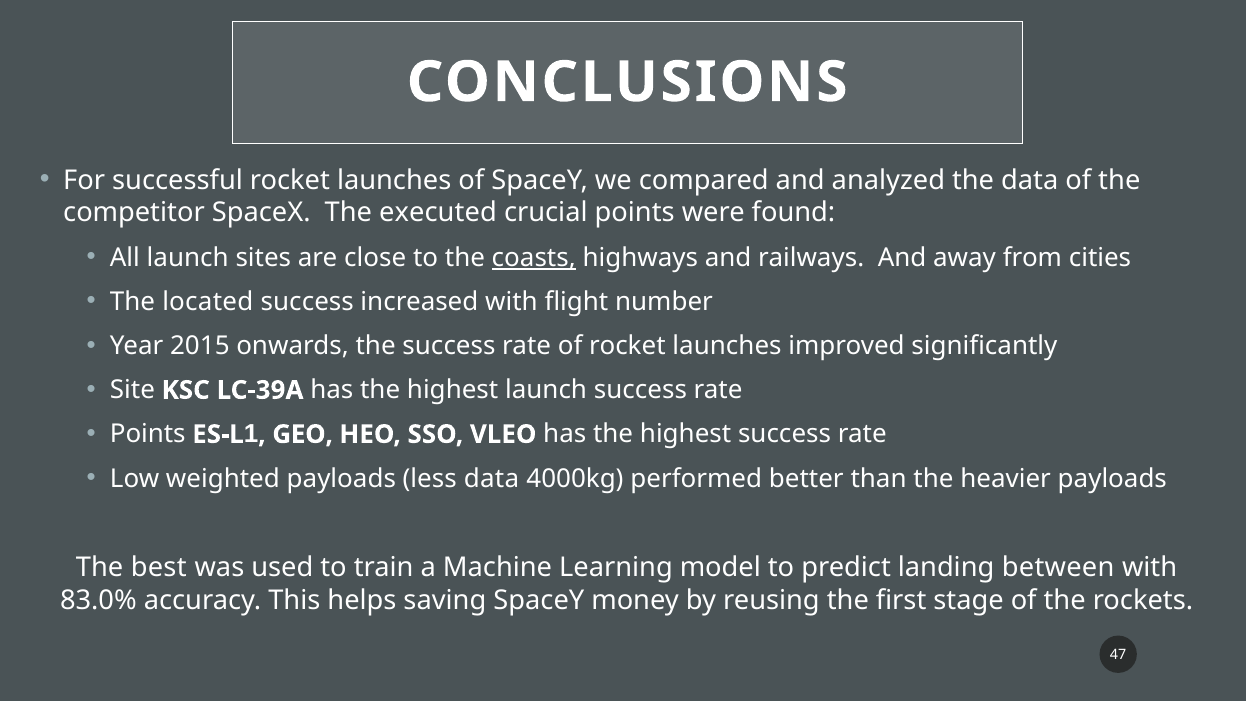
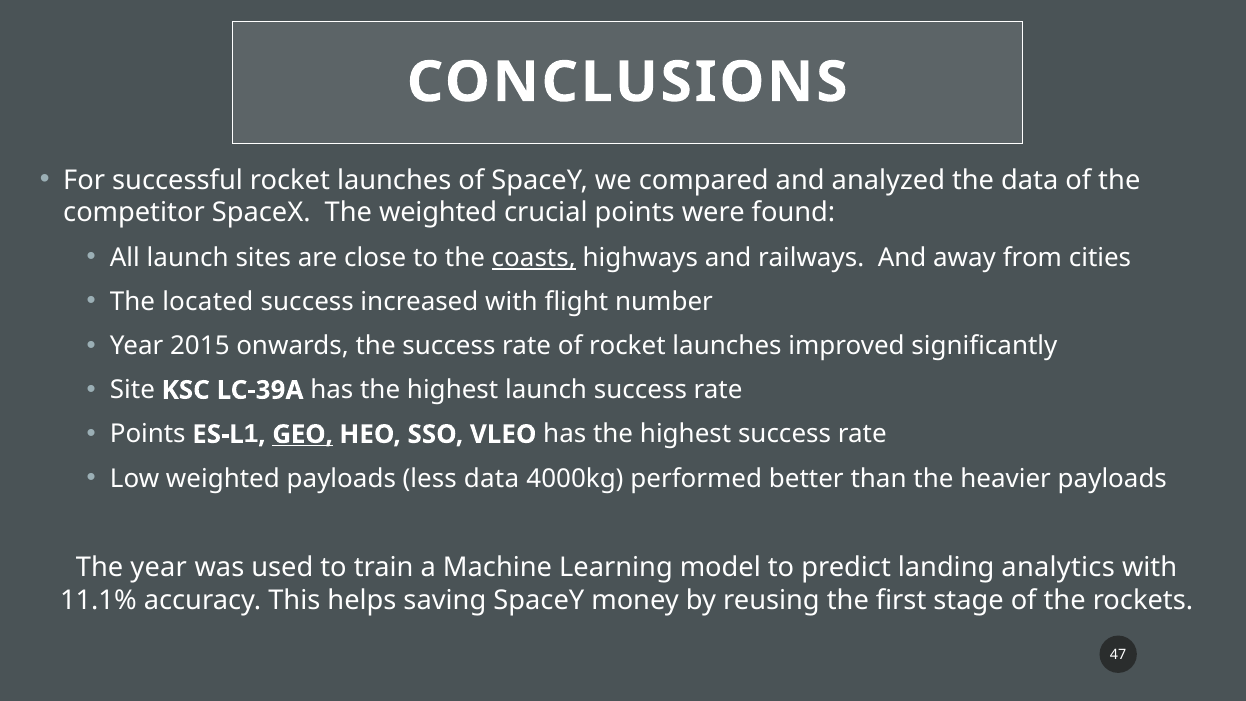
The executed: executed -> weighted
GEO underline: none -> present
The best: best -> year
between: between -> analytics
83.0%: 83.0% -> 11.1%
